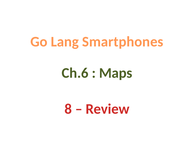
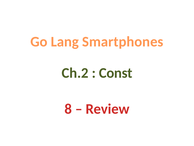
Ch.6: Ch.6 -> Ch.2
Maps: Maps -> Const
